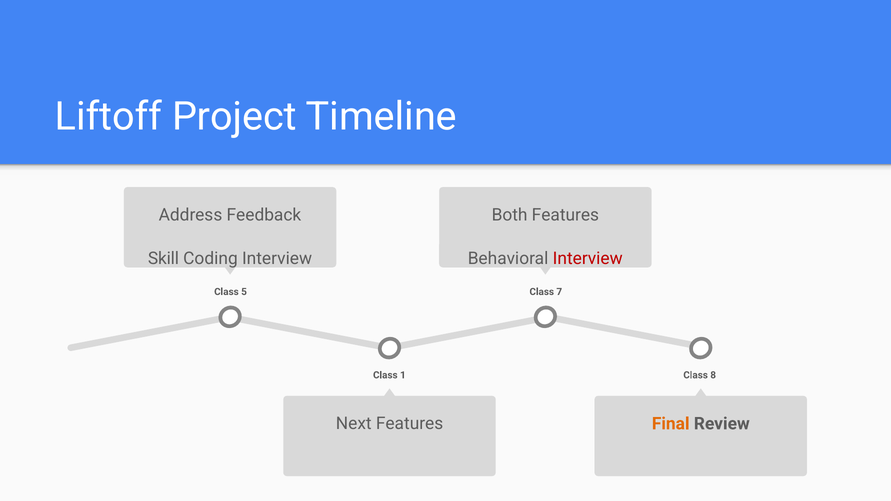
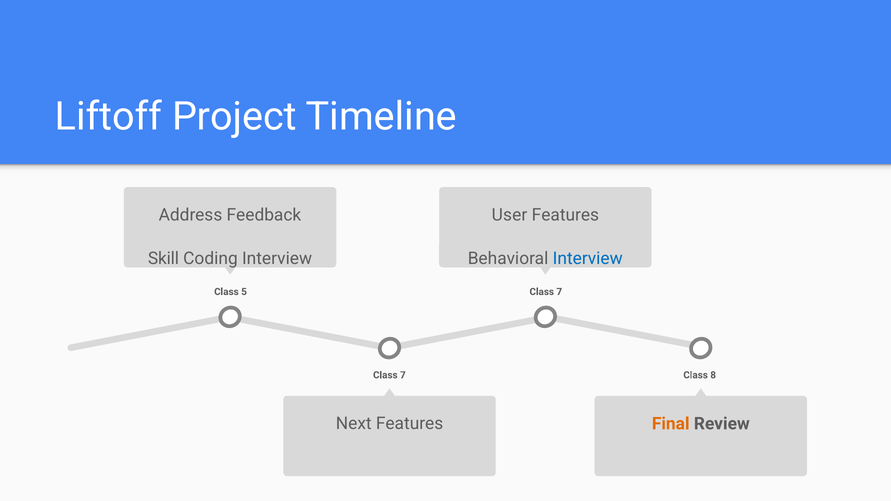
Both: Both -> User
Interview at (588, 259) colour: red -> blue
1 at (403, 375): 1 -> 7
